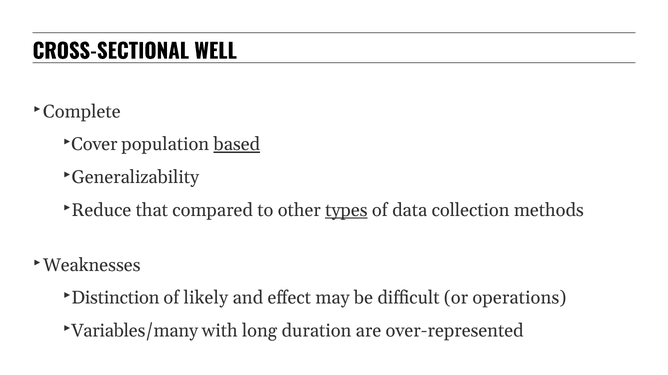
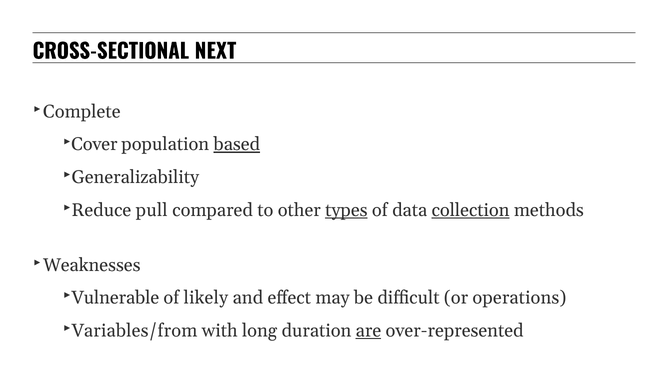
WELL: WELL -> NEXT
that: that -> pull
collection underline: none -> present
Distinction: Distinction -> Vulnerable
Variables/many: Variables/many -> Variables/from
are underline: none -> present
